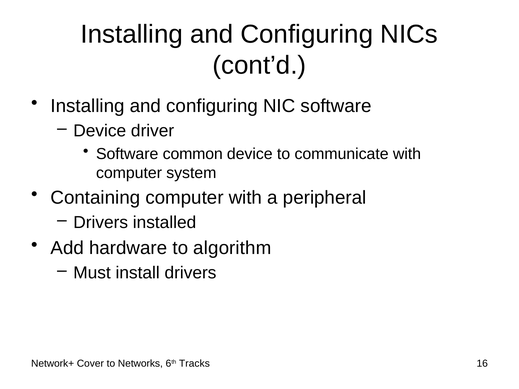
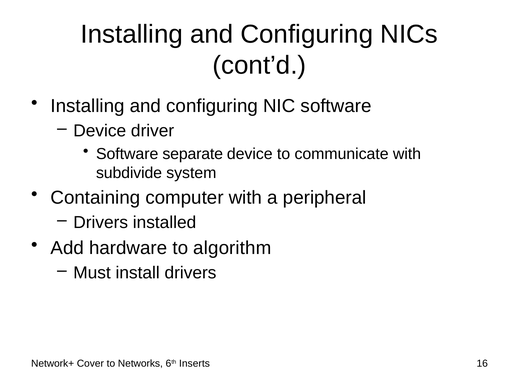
common: common -> separate
computer at (129, 173): computer -> subdivide
Tracks: Tracks -> Inserts
